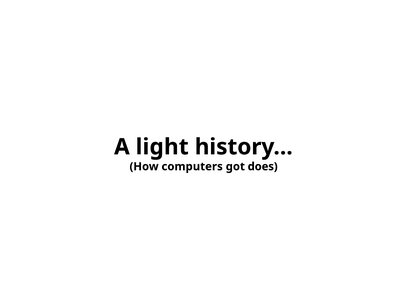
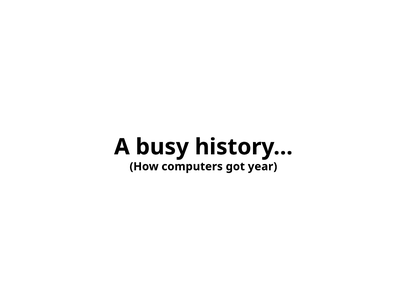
light: light -> busy
does: does -> year
